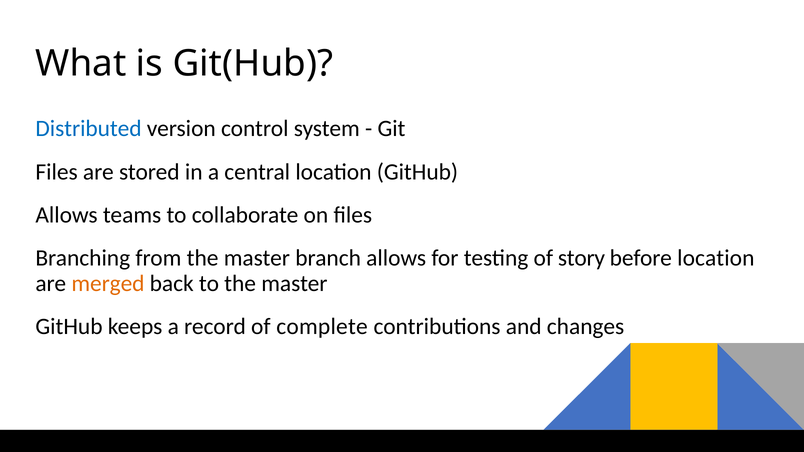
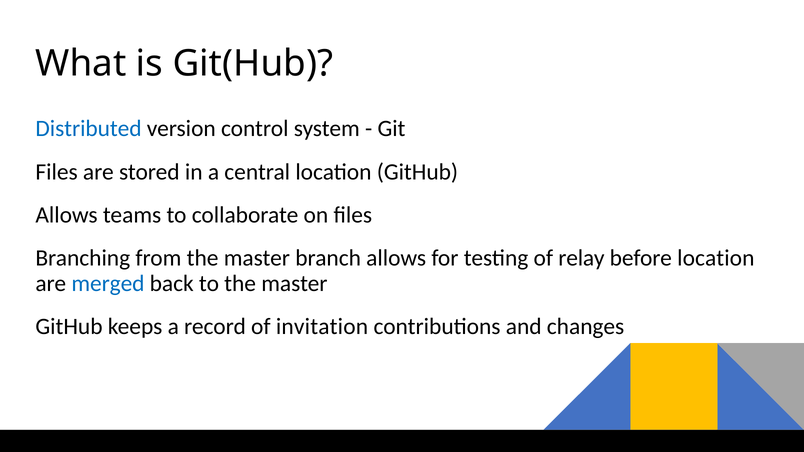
story: story -> relay
merged colour: orange -> blue
complete: complete -> invitation
